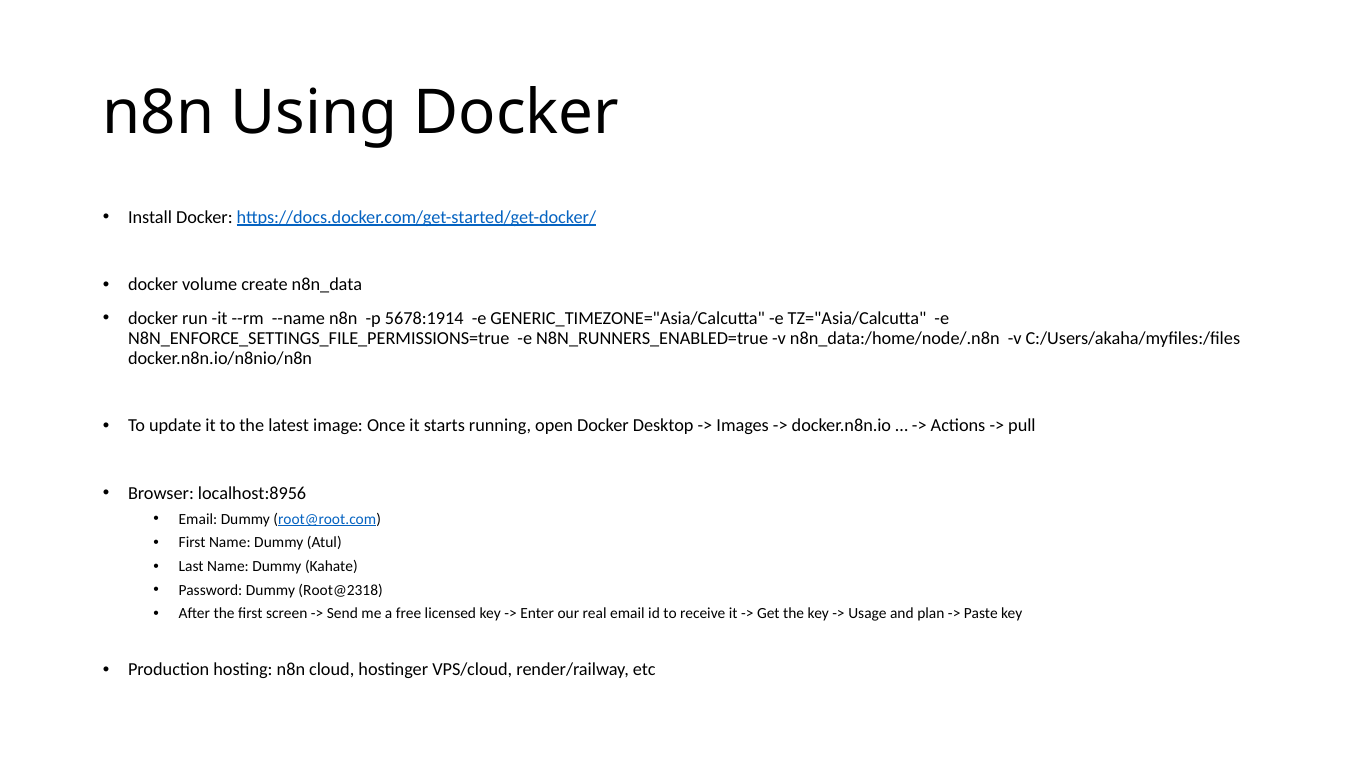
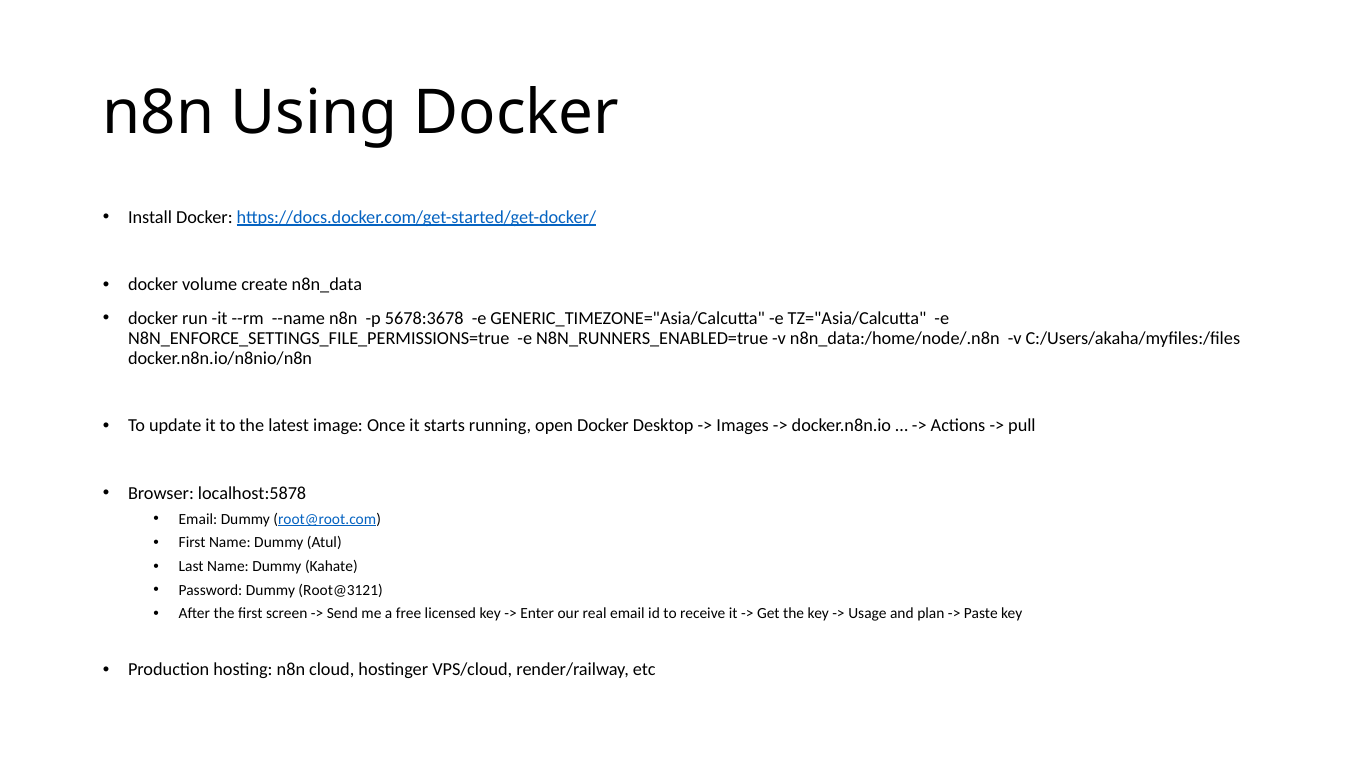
5678:1914: 5678:1914 -> 5678:3678
localhost:8956: localhost:8956 -> localhost:5878
Root@2318: Root@2318 -> Root@3121
